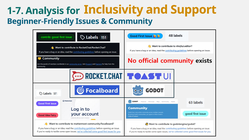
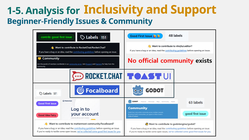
1-7: 1-7 -> 1-5
